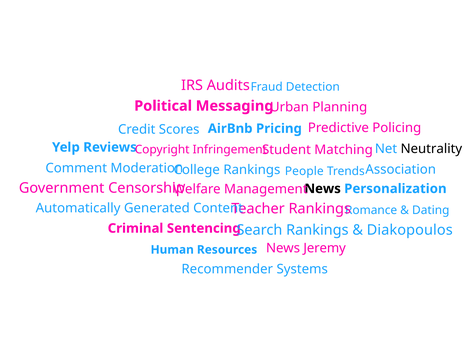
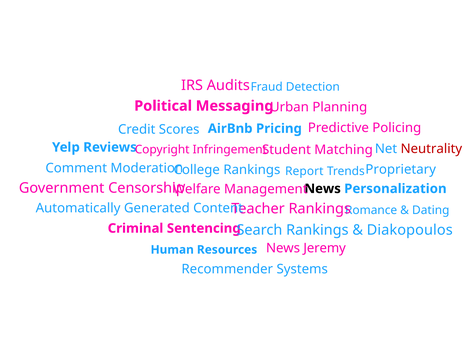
Neutrality colour: black -> red
Association: Association -> Proprietary
People: People -> Report
